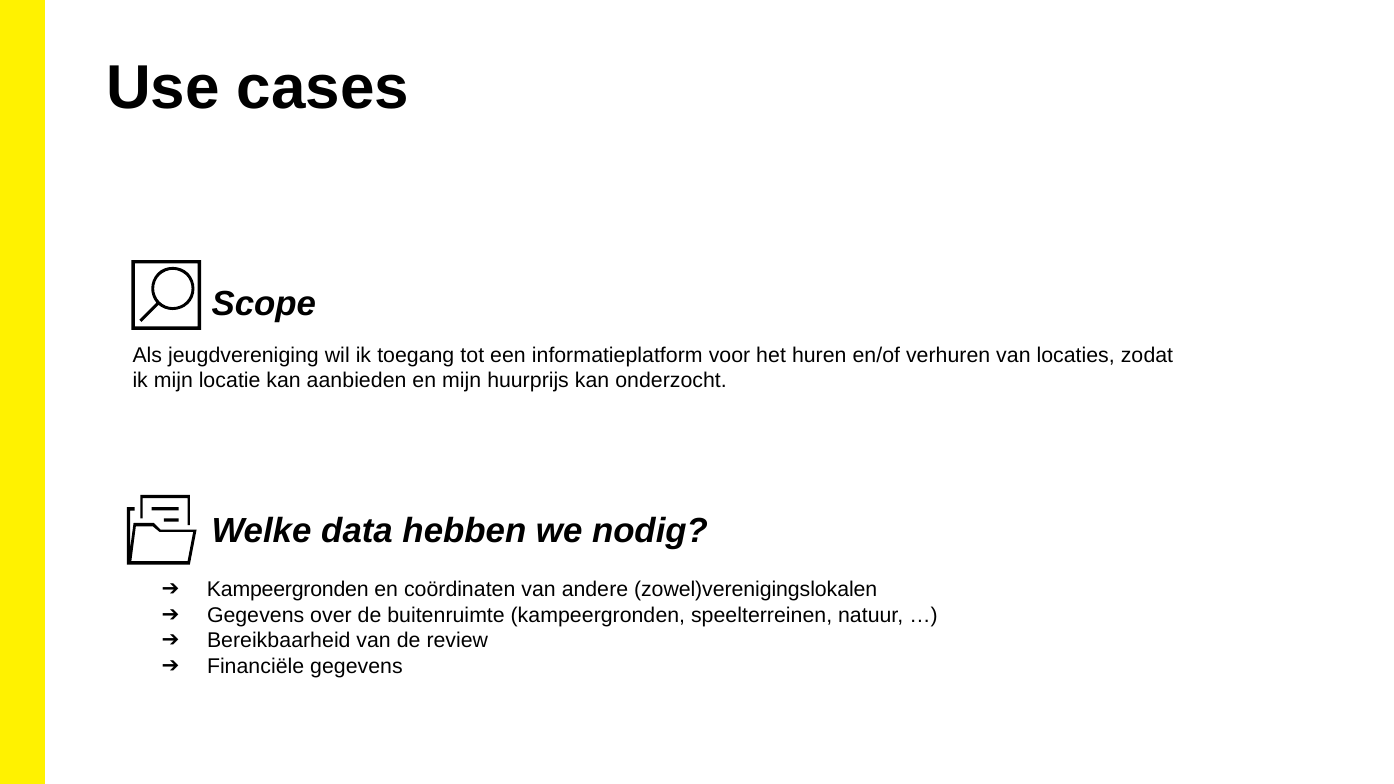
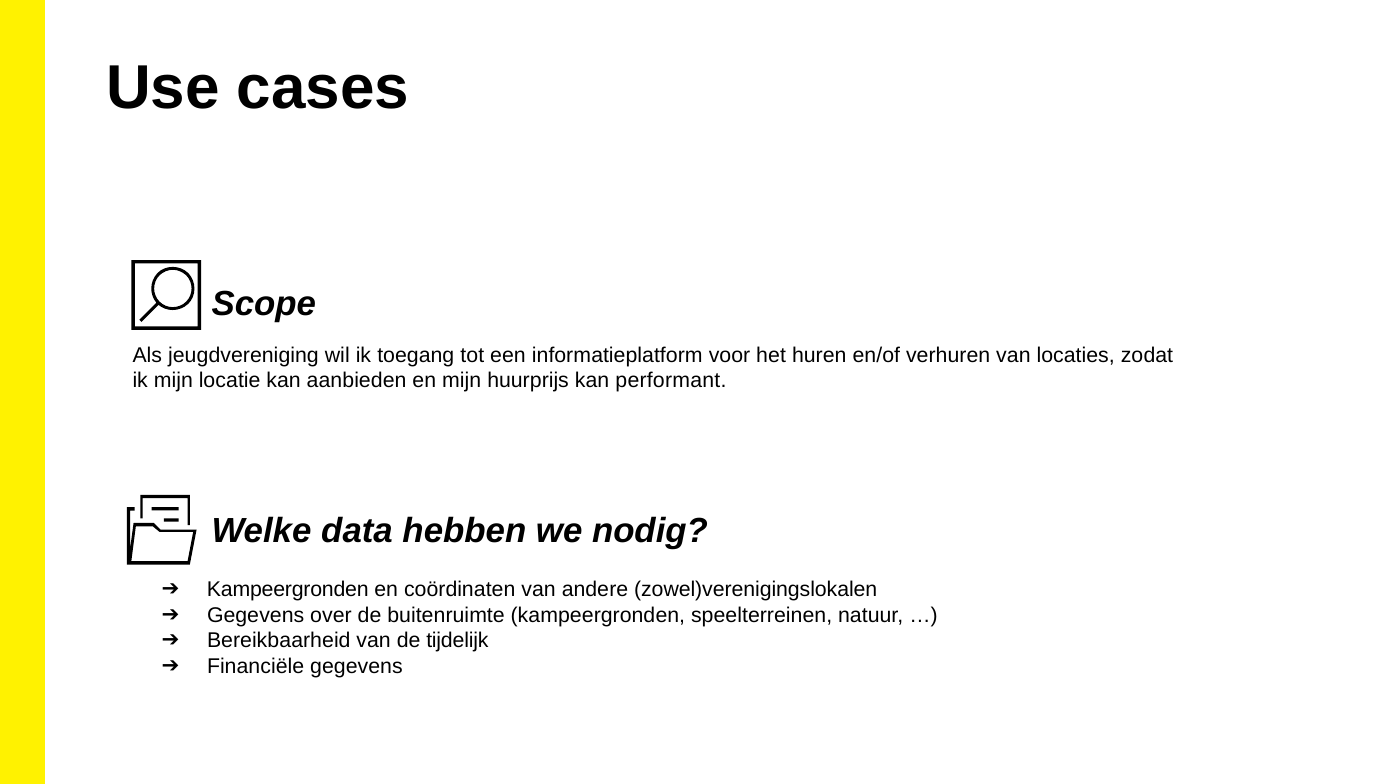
onderzocht: onderzocht -> performant
review: review -> tijdelijk
